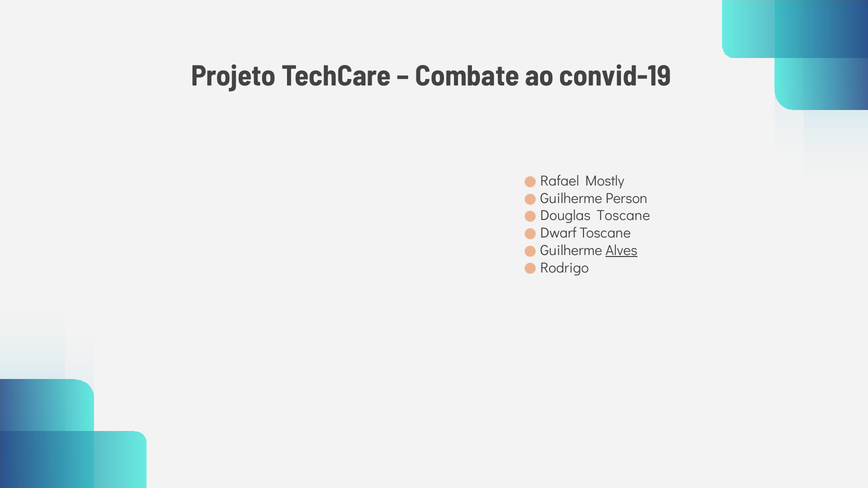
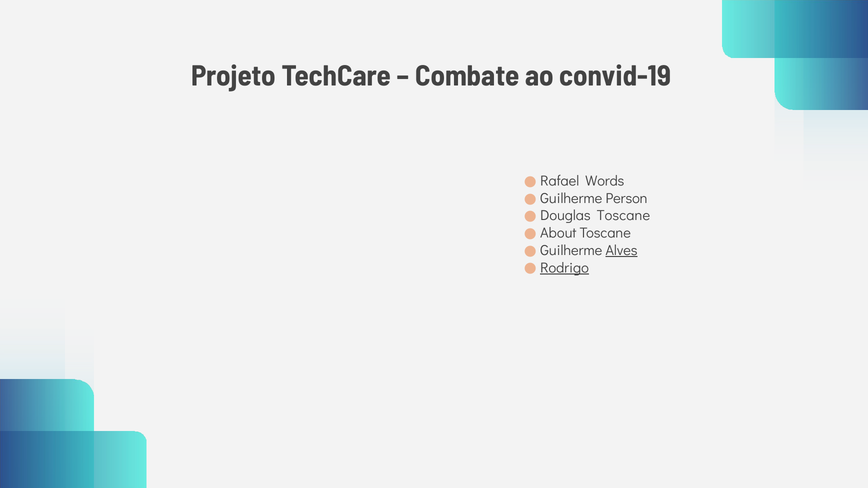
Mostly: Mostly -> Words
Dwarf: Dwarf -> About
Rodrigo underline: none -> present
